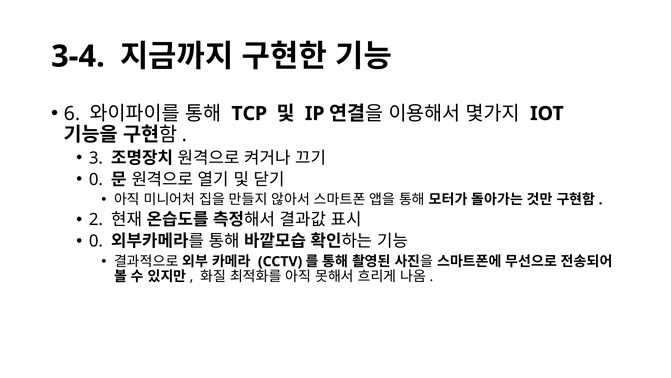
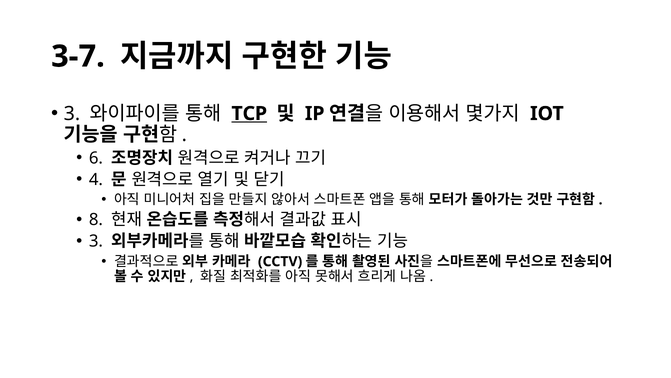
3-4: 3-4 -> 3-7
6 at (72, 113): 6 -> 3
TCP underline: none -> present
3: 3 -> 6
0 at (96, 179): 0 -> 4
2: 2 -> 8
0 at (96, 241): 0 -> 3
